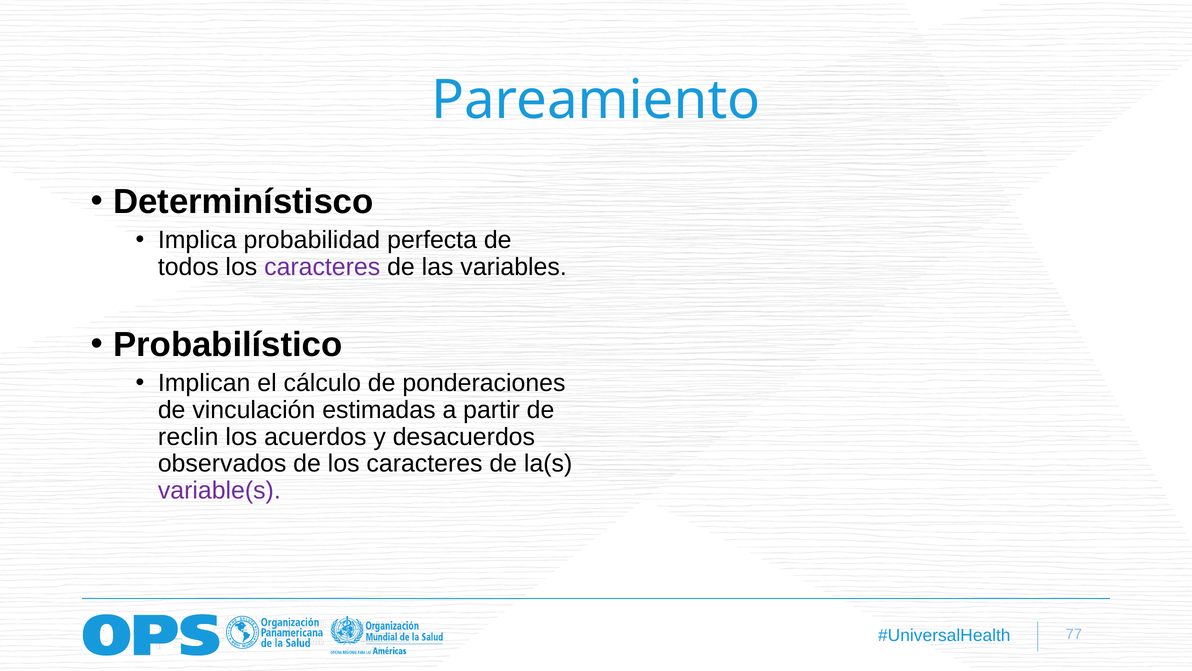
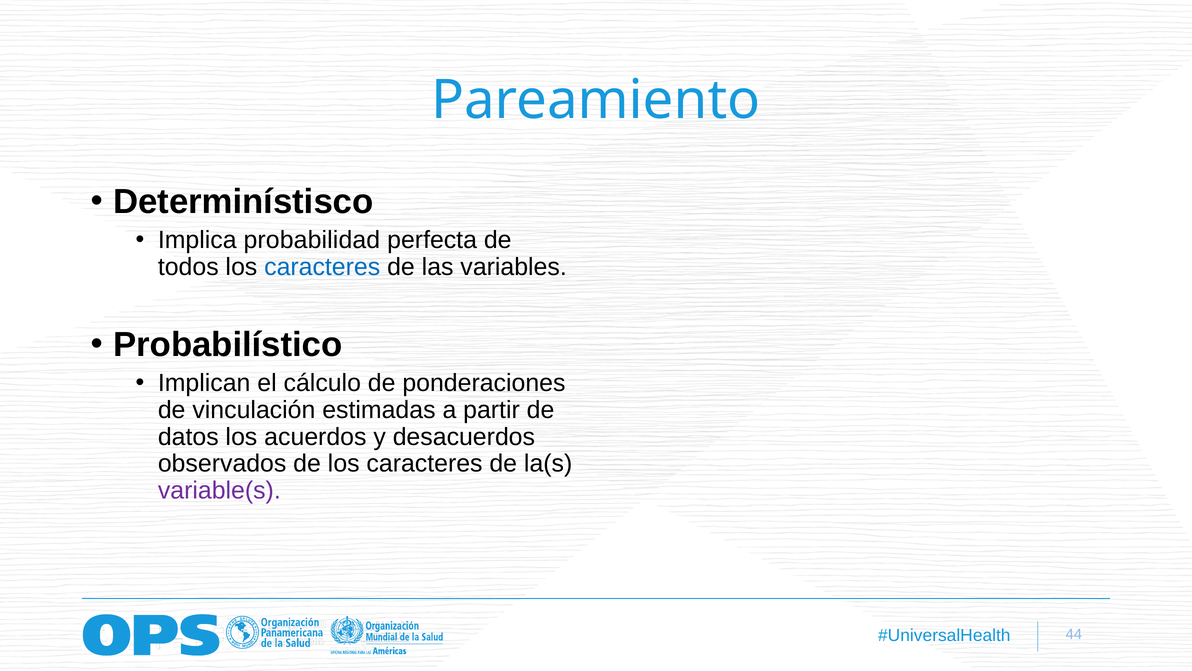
caracteres at (322, 267) colour: purple -> blue
reclin: reclin -> datos
77: 77 -> 44
